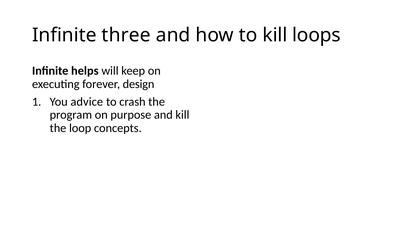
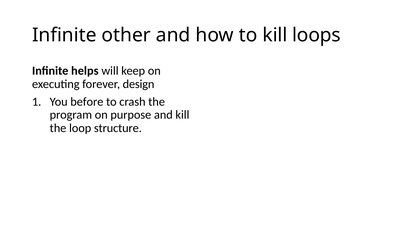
three: three -> other
advice: advice -> before
concepts: concepts -> structure
